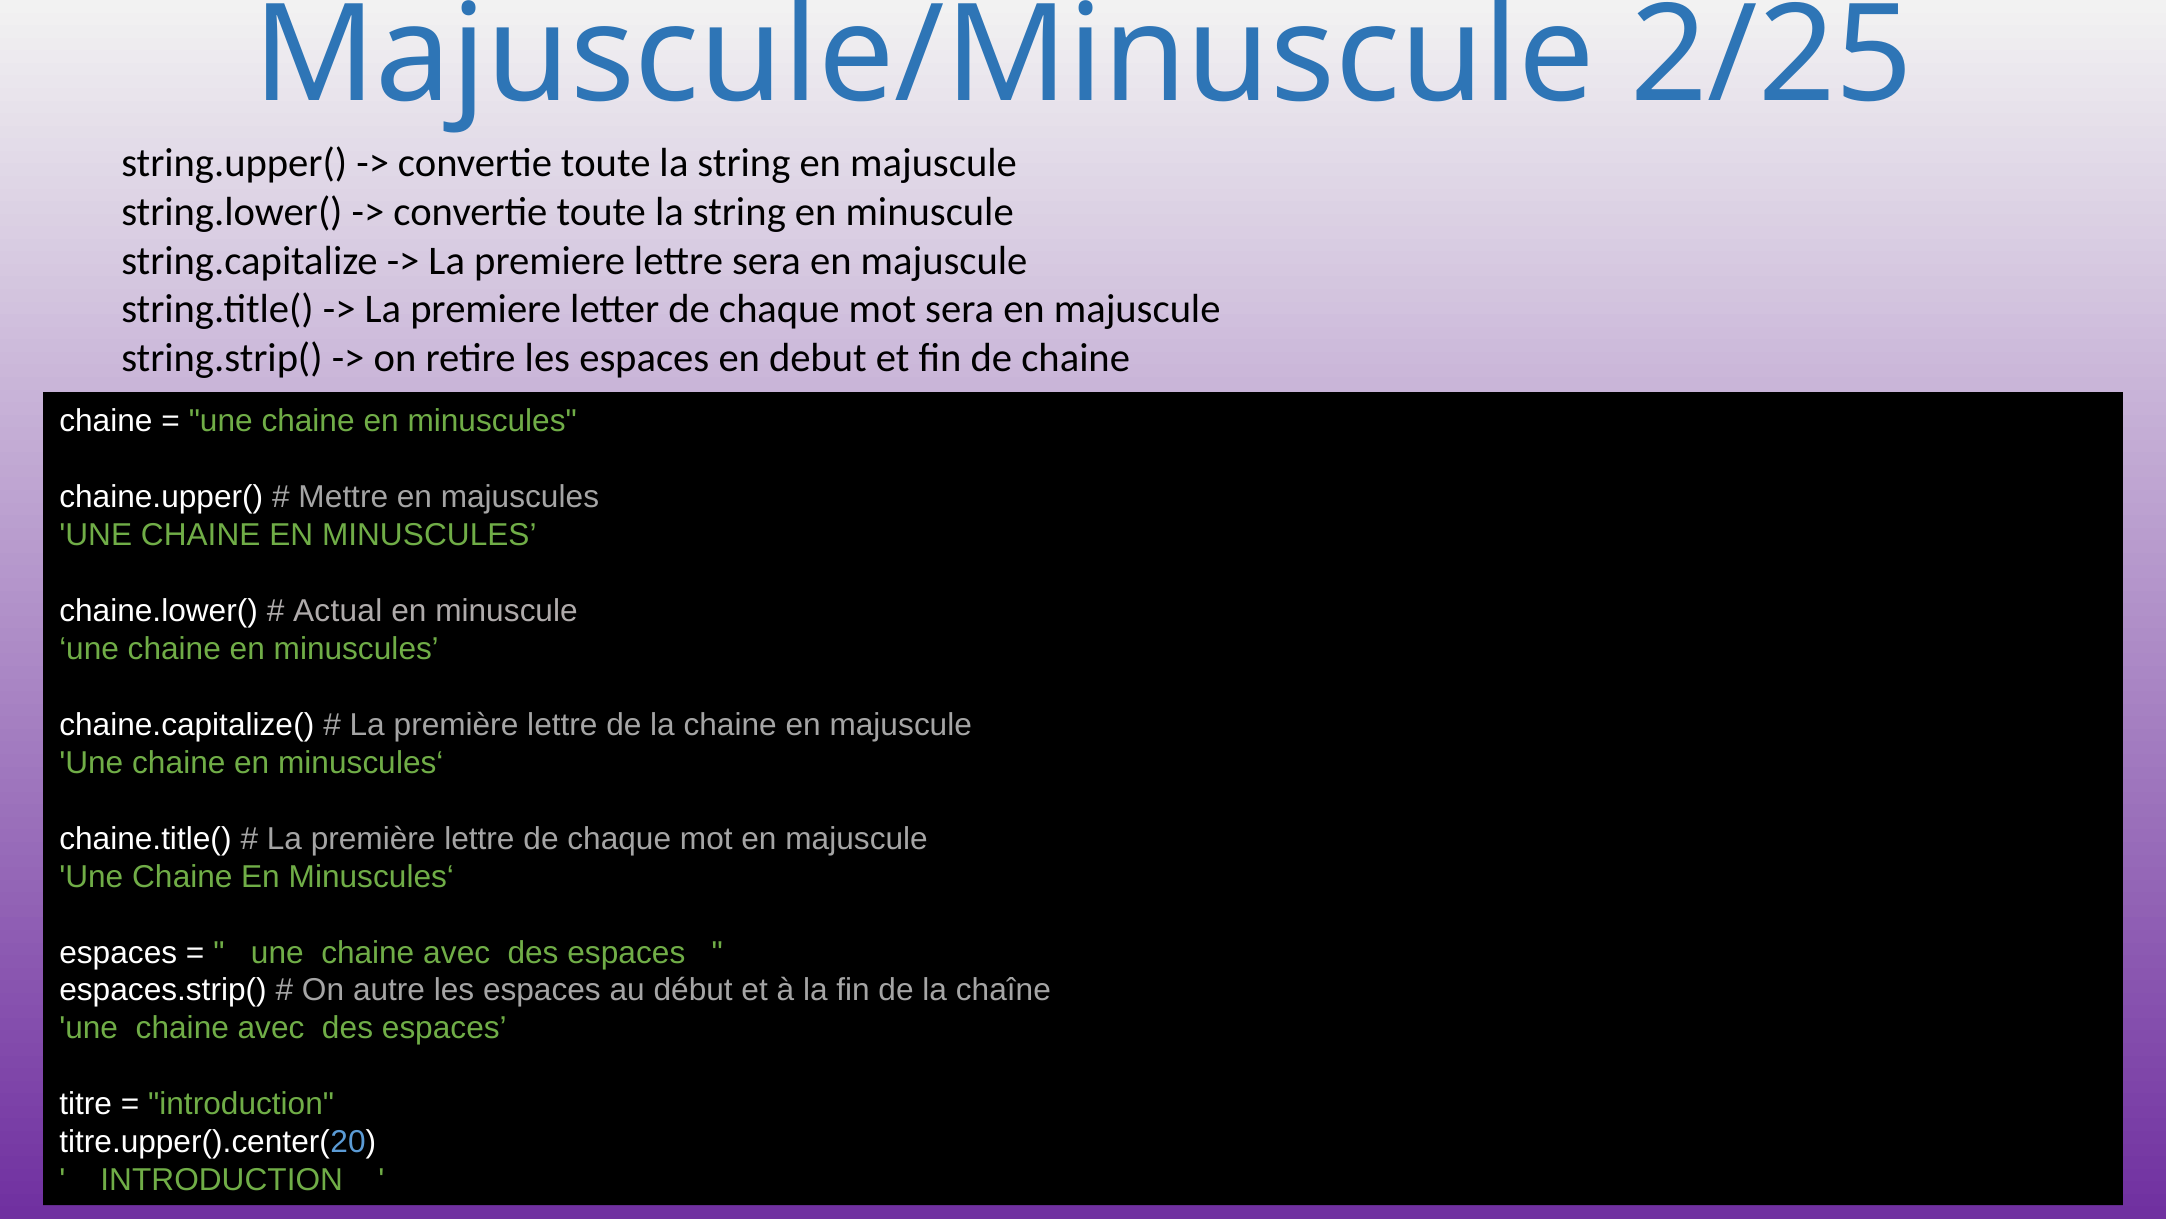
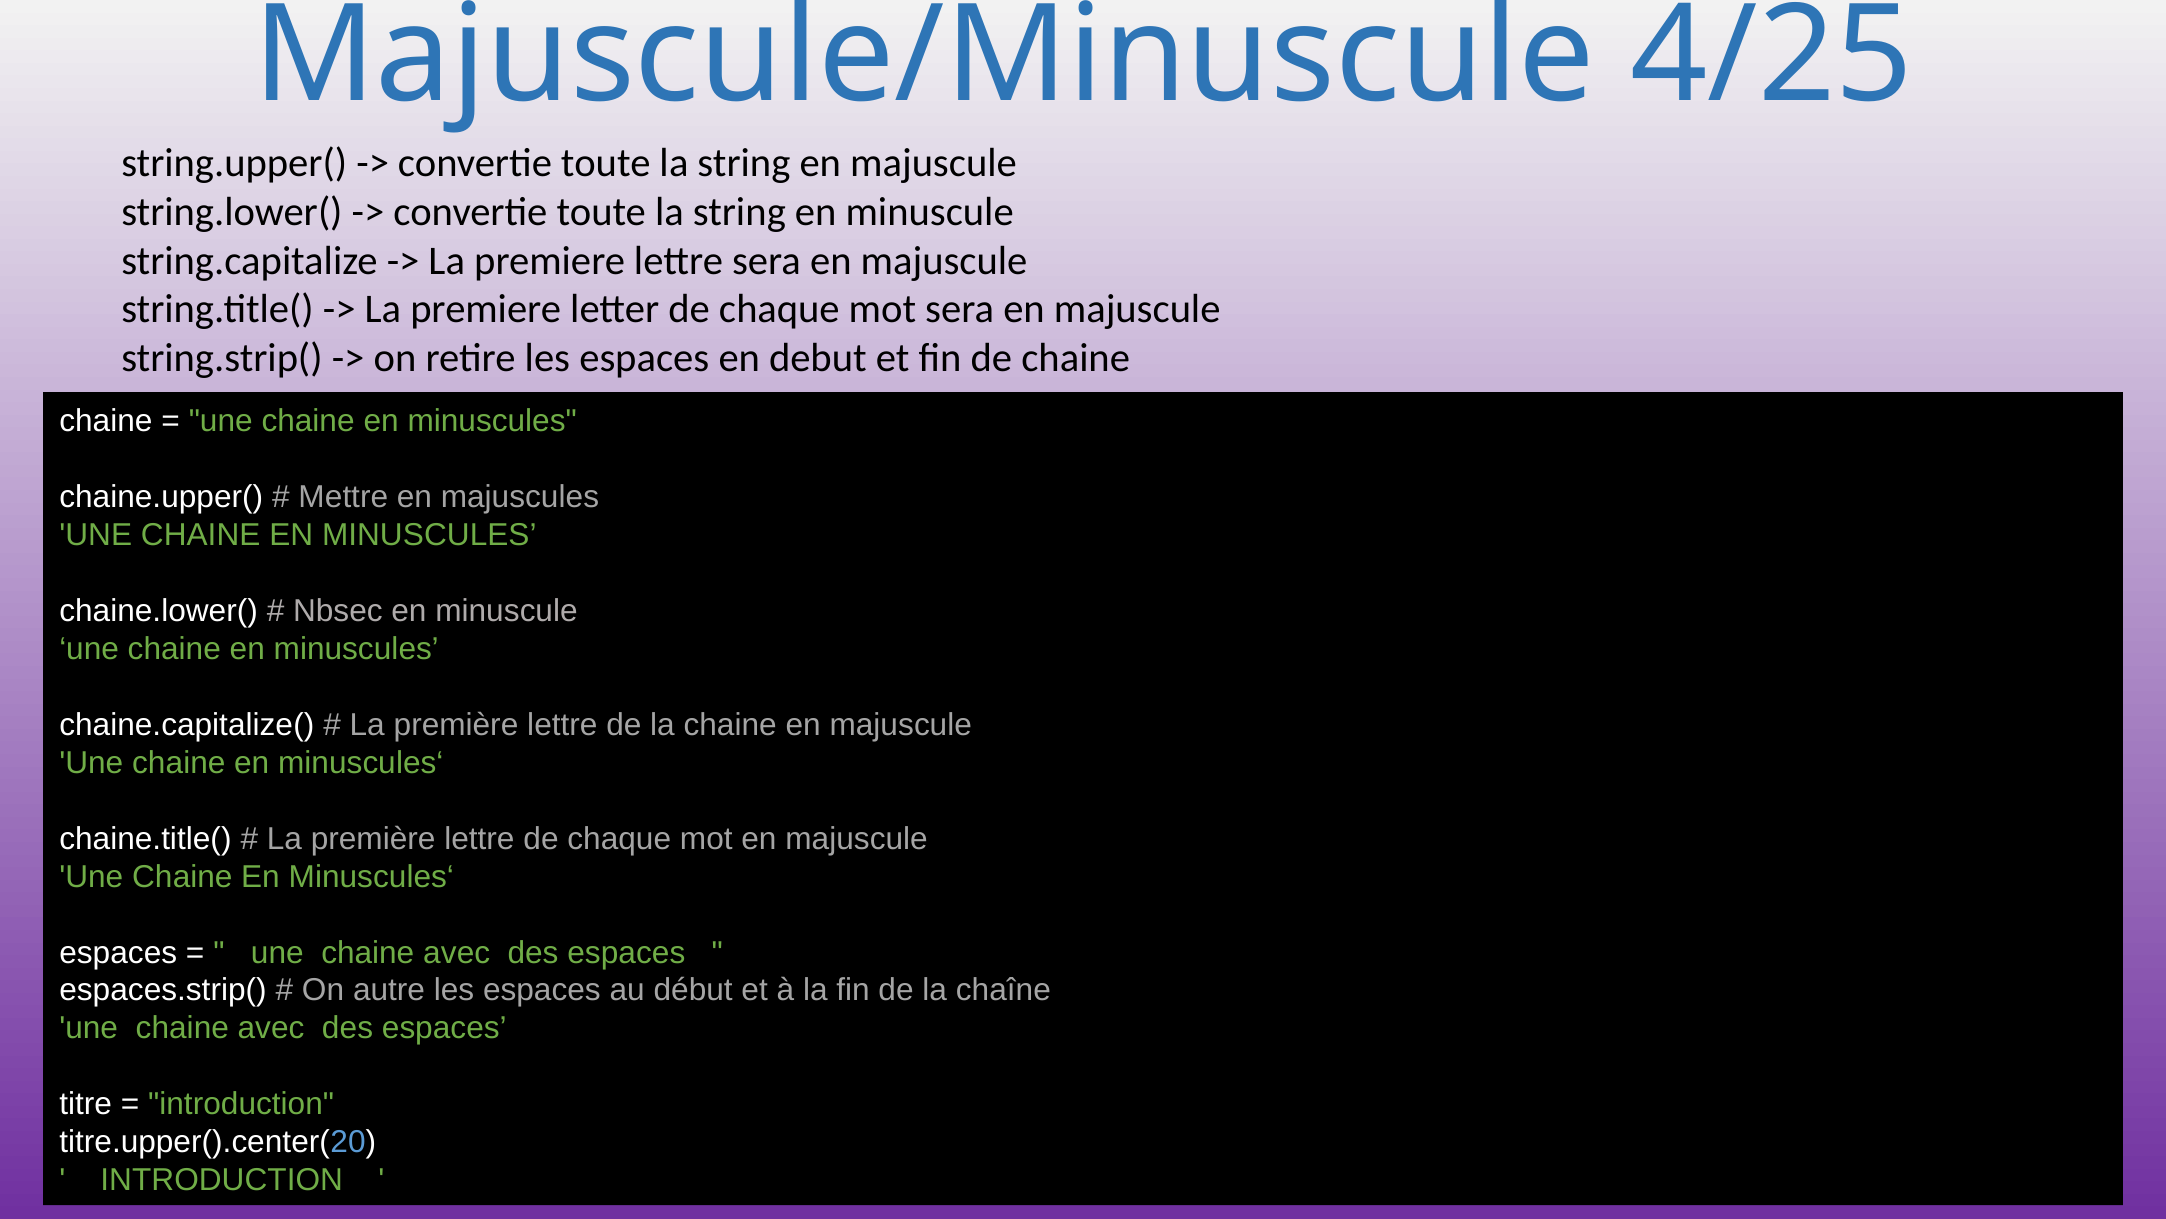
2/25: 2/25 -> 4/25
Actual: Actual -> Nbsec
